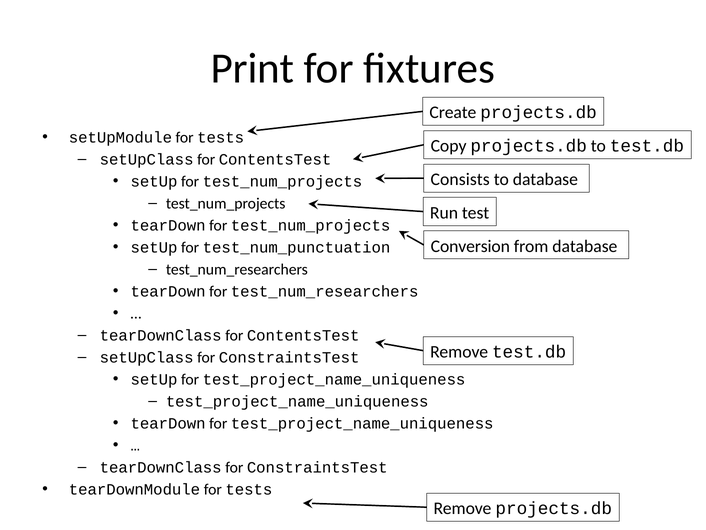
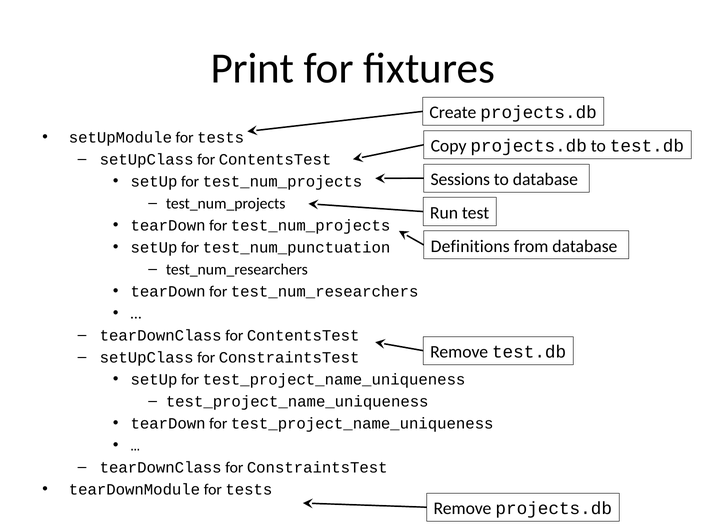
Consists: Consists -> Sessions
Conversion: Conversion -> Definitions
